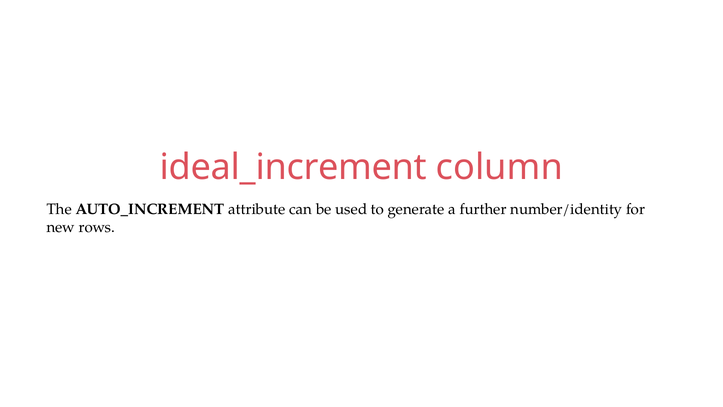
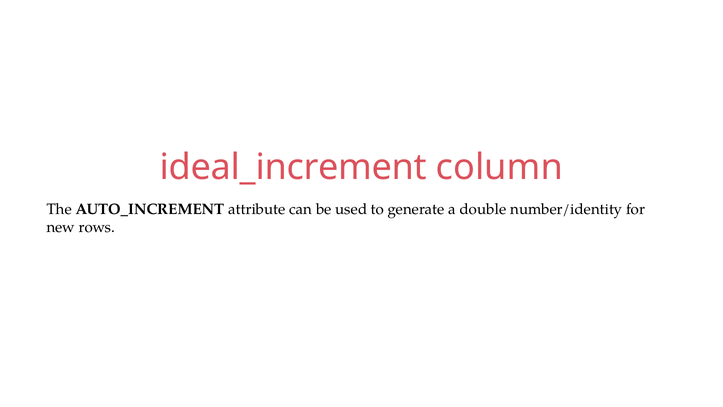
further: further -> double
